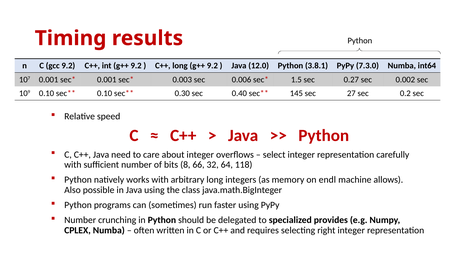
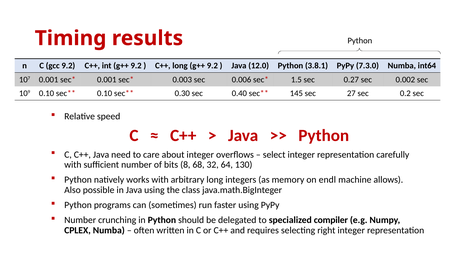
66: 66 -> 68
118: 118 -> 130
provides: provides -> compiler
